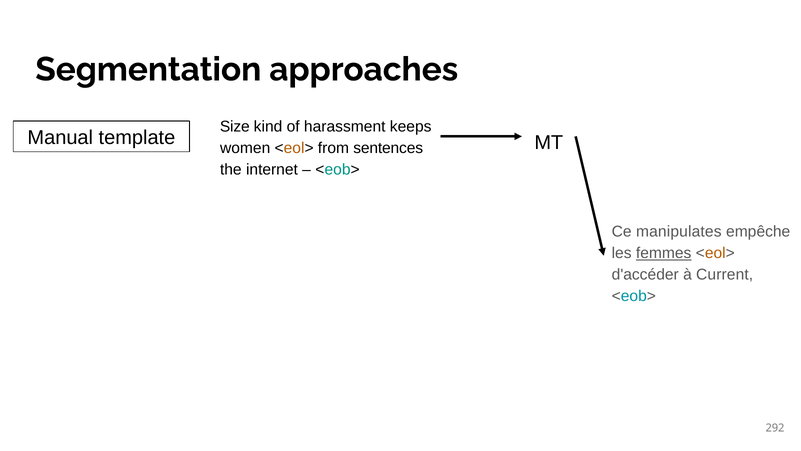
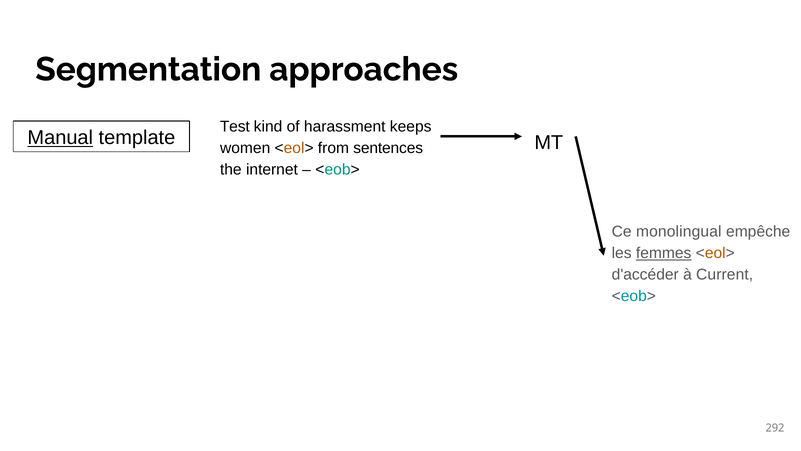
Size: Size -> Test
Manual underline: none -> present
manipulates: manipulates -> monolingual
